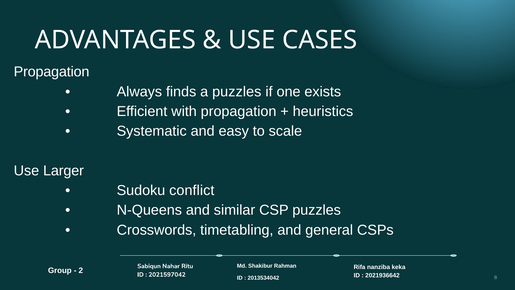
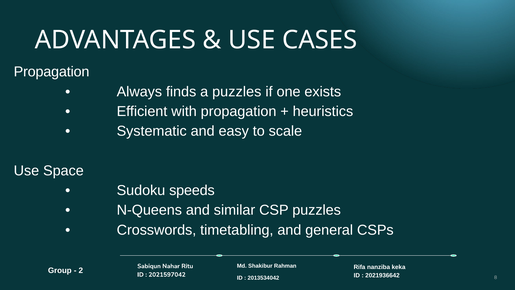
Larger: Larger -> Space
conflict: conflict -> speeds
